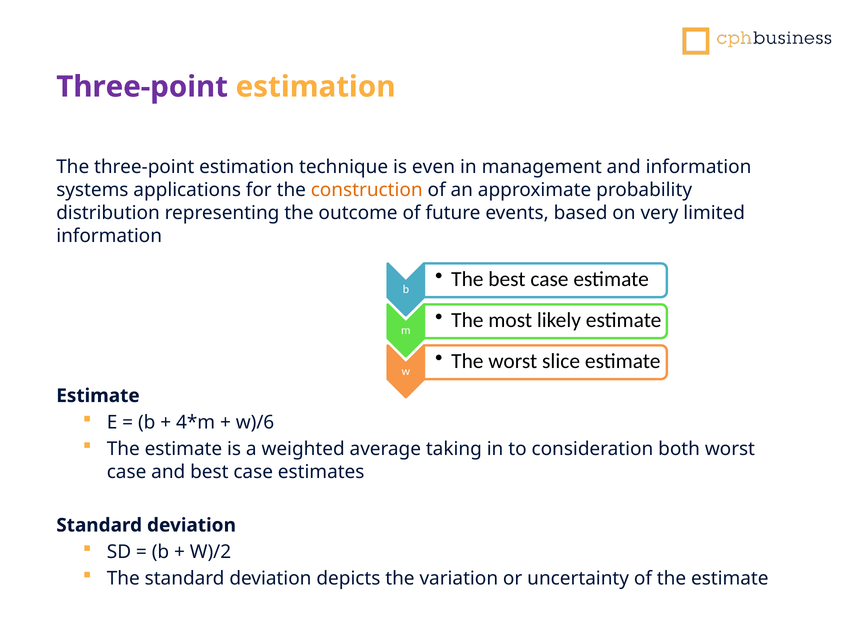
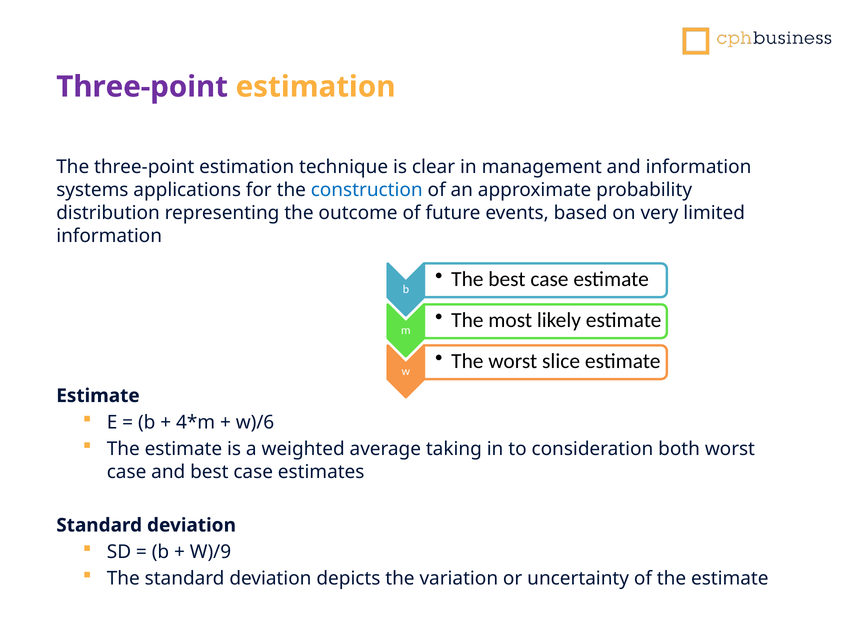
even: even -> clear
construction colour: orange -> blue
W)/2: W)/2 -> W)/9
